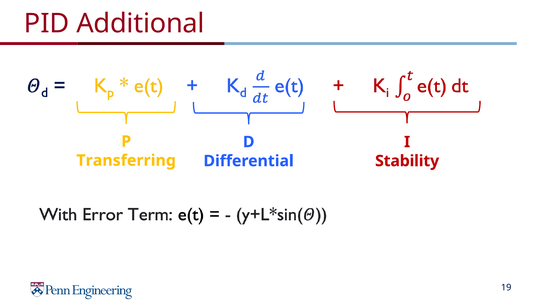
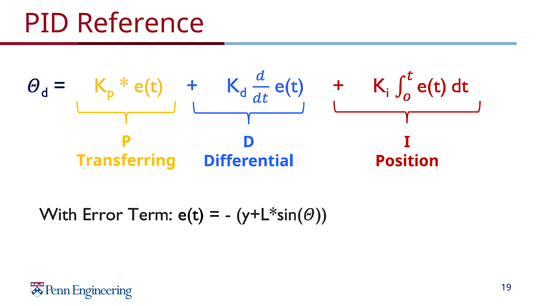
Additional: Additional -> Reference
Stability: Stability -> Position
